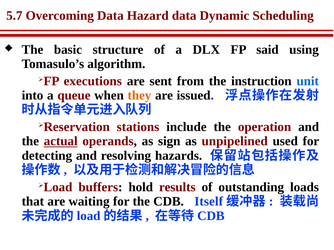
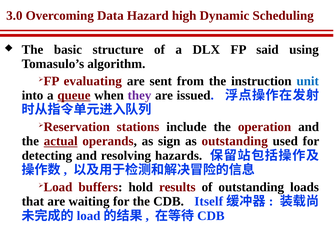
5.7: 5.7 -> 3.0
Hazard data: data -> high
executions: executions -> evaluating
queue underline: none -> present
they colour: orange -> purple
as unpipelined: unpipelined -> outstanding
